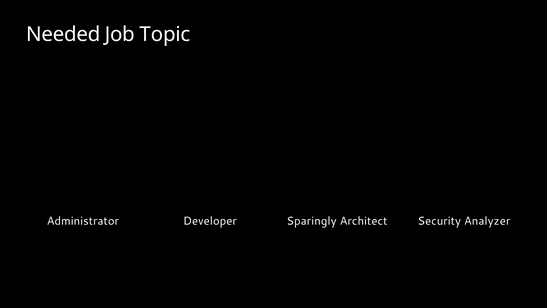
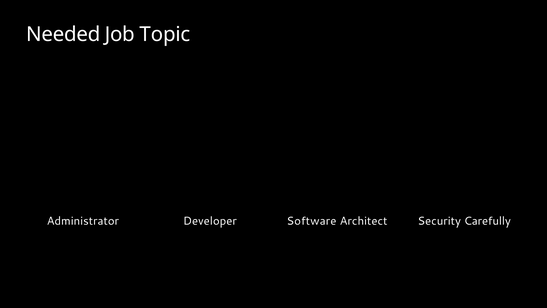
Sparingly: Sparingly -> Software
Analyzer: Analyzer -> Carefully
